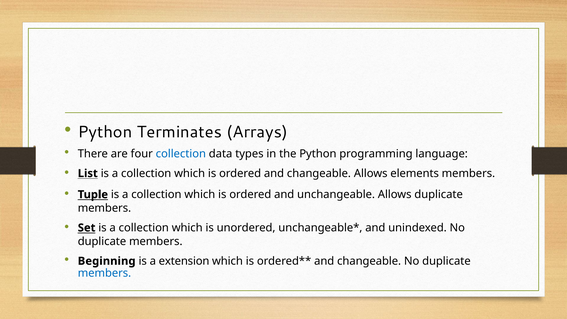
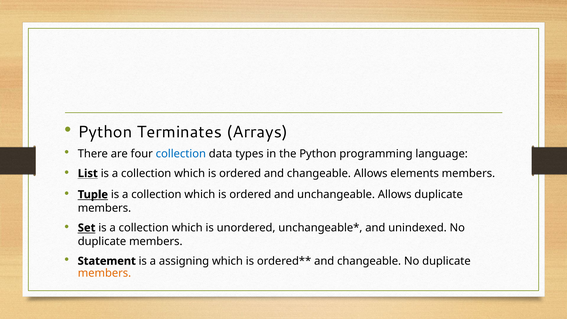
Beginning: Beginning -> Statement
extension: extension -> assigning
members at (104, 273) colour: blue -> orange
